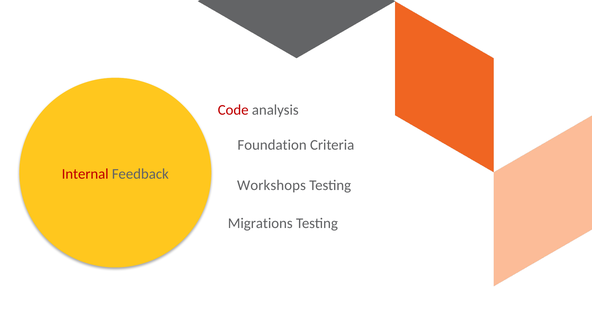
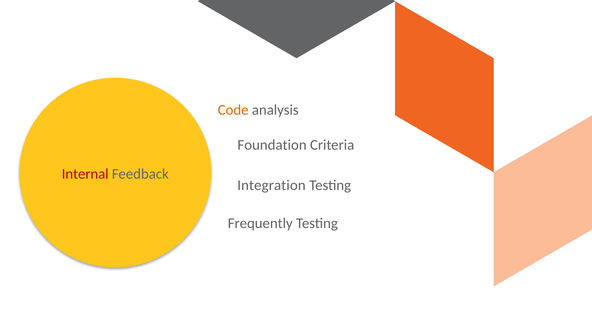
Code colour: red -> orange
Workshops: Workshops -> Integration
Migrations: Migrations -> Frequently
